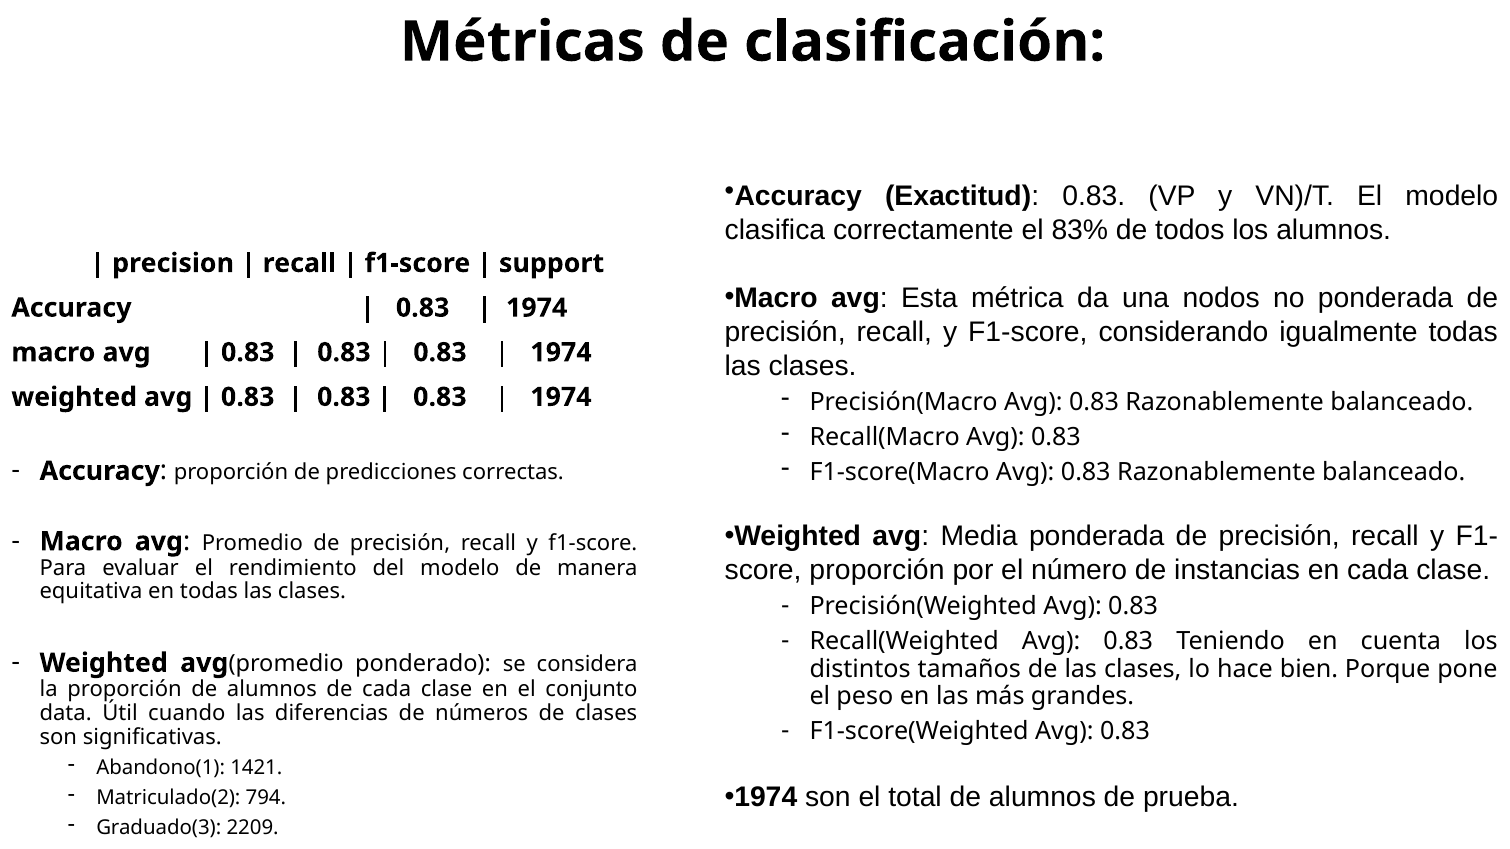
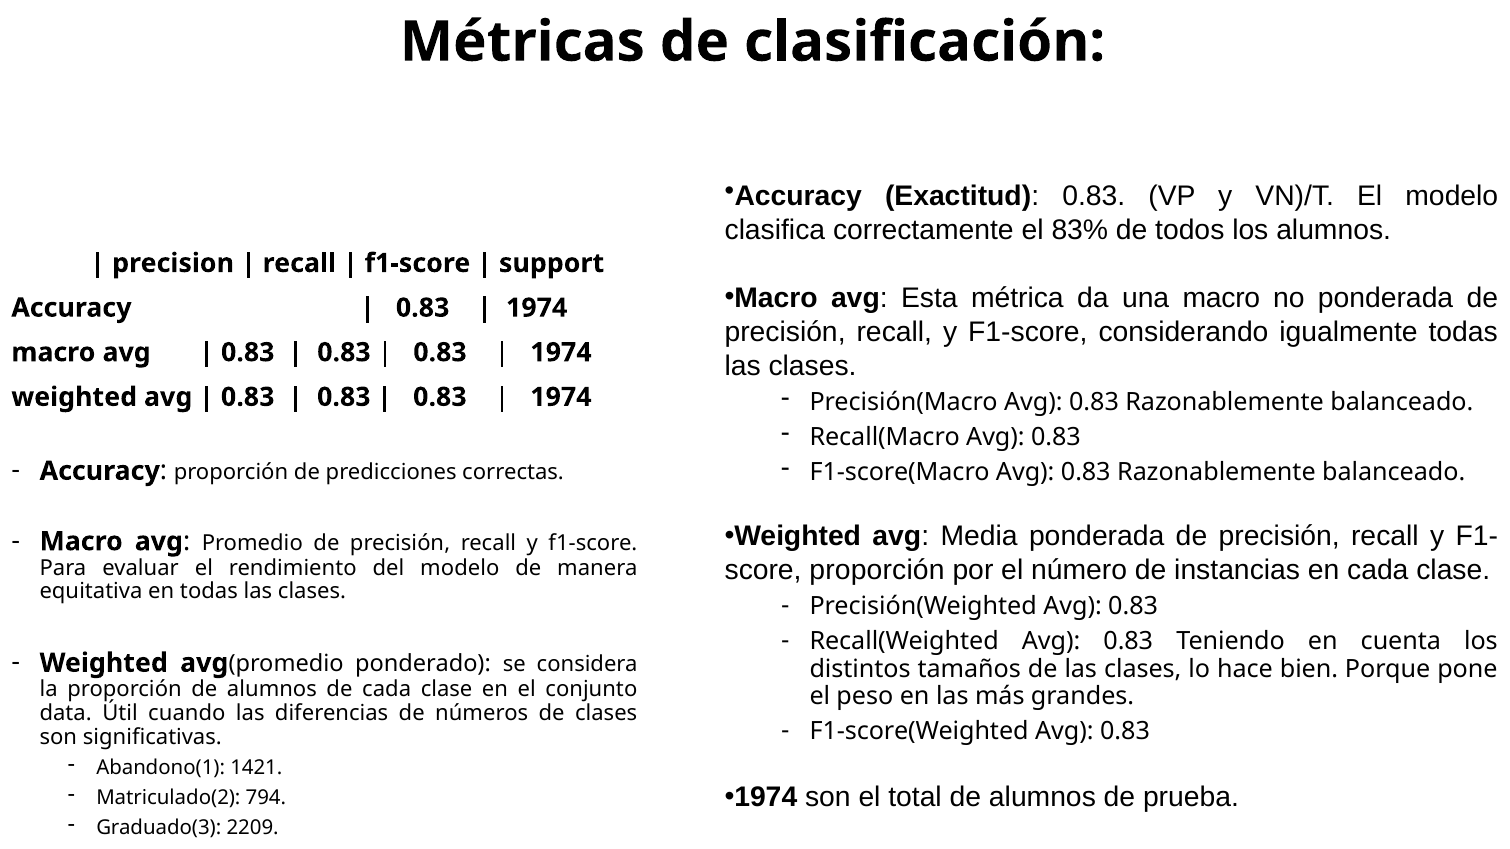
una nodos: nodos -> macro
